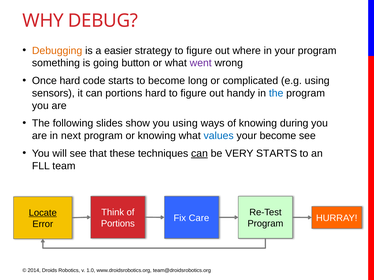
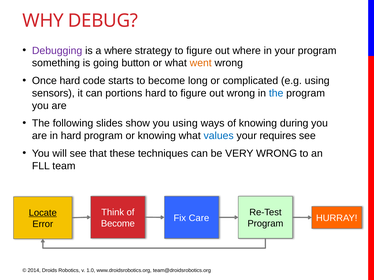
Debugging colour: orange -> purple
a easier: easier -> where
went colour: purple -> orange
out handy: handy -> wrong
in next: next -> hard
your become: become -> requires
can at (199, 154) underline: present -> none
VERY STARTS: STARTS -> WRONG
Portions at (118, 224): Portions -> Become
